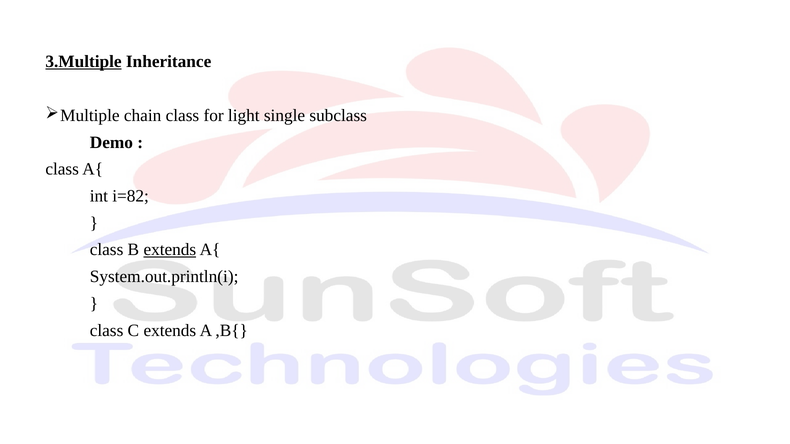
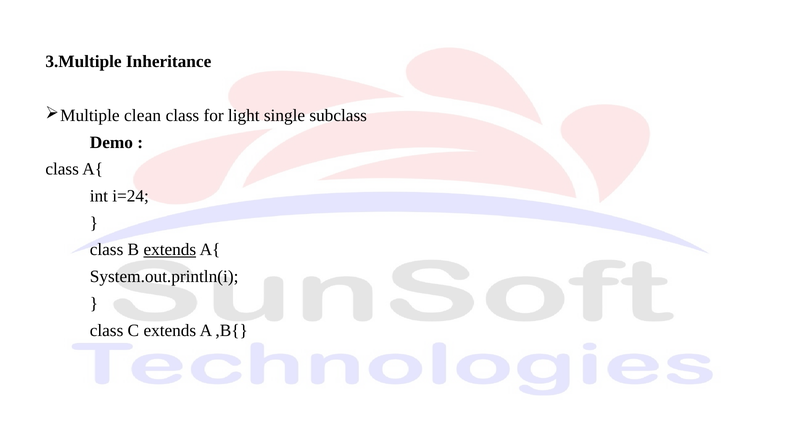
3.Multiple underline: present -> none
chain: chain -> clean
i=82: i=82 -> i=24
